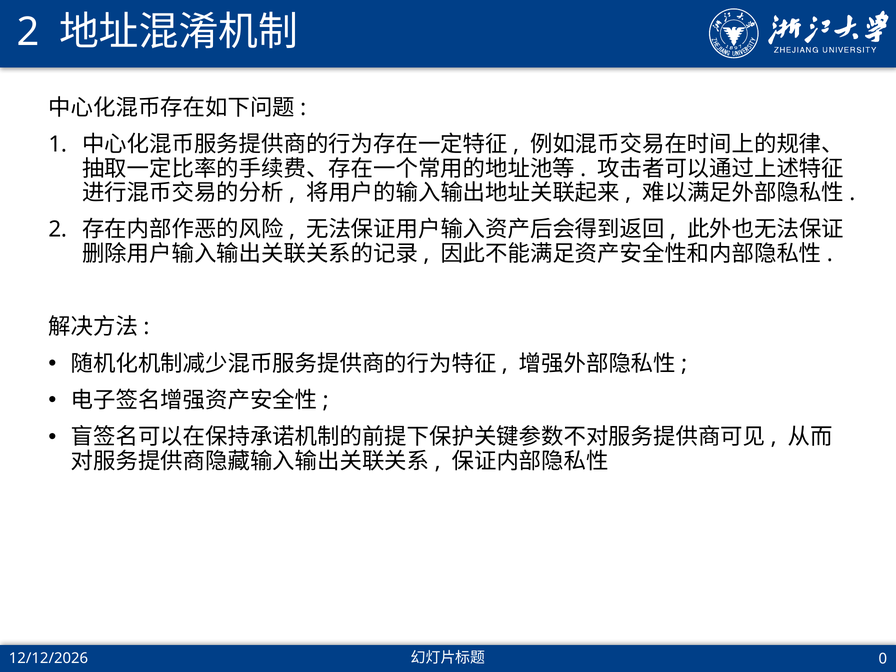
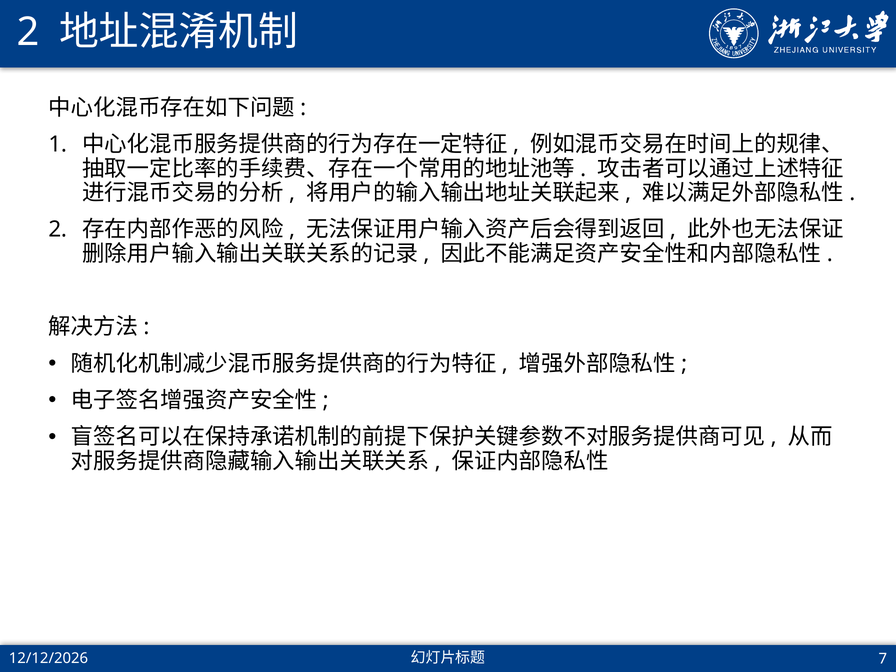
0: 0 -> 7
